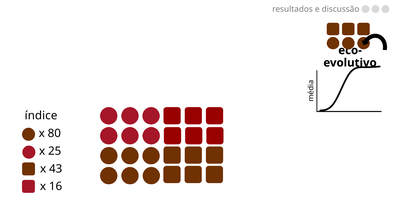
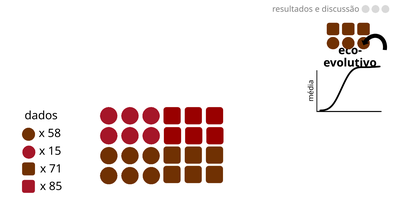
índice: índice -> dados
80: 80 -> 58
25: 25 -> 15
43: 43 -> 71
16: 16 -> 85
